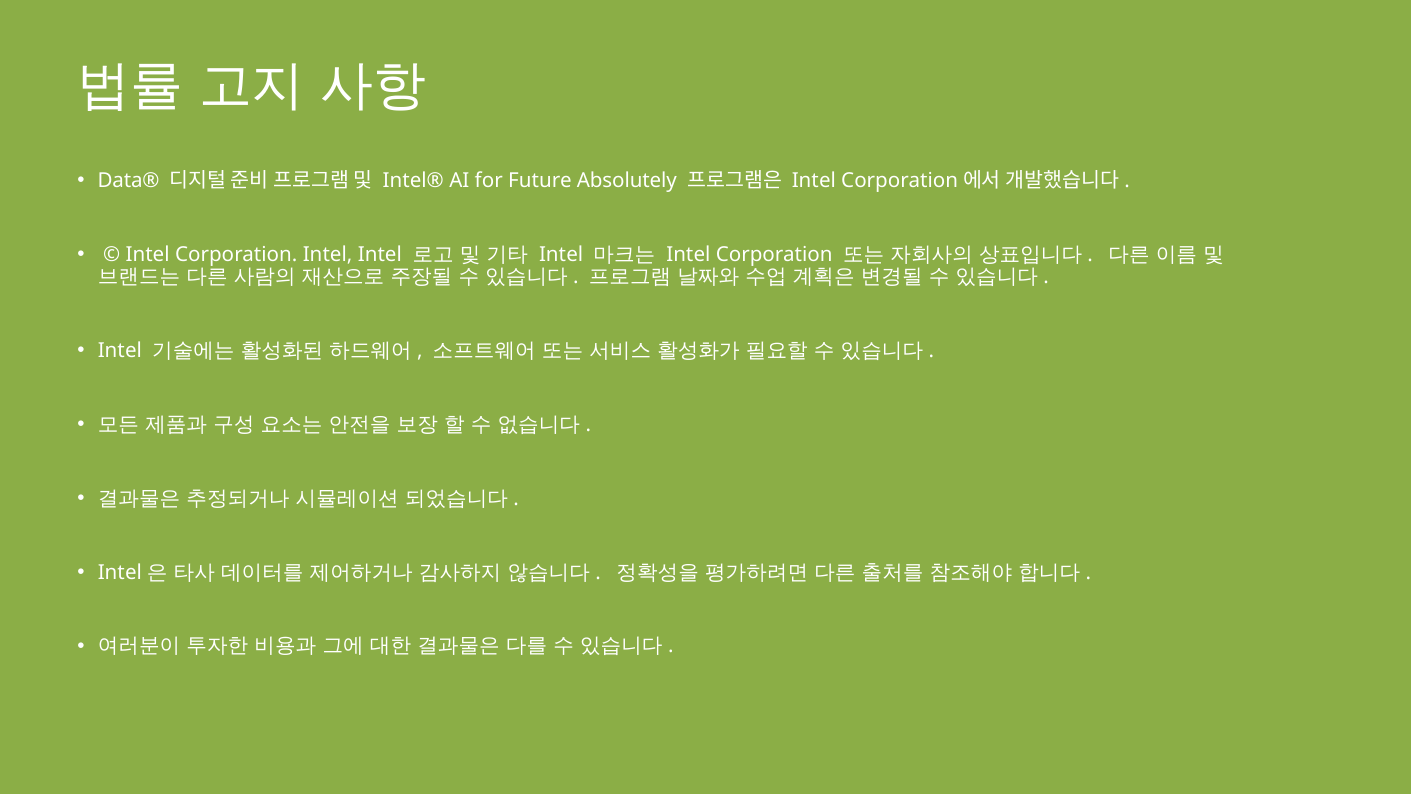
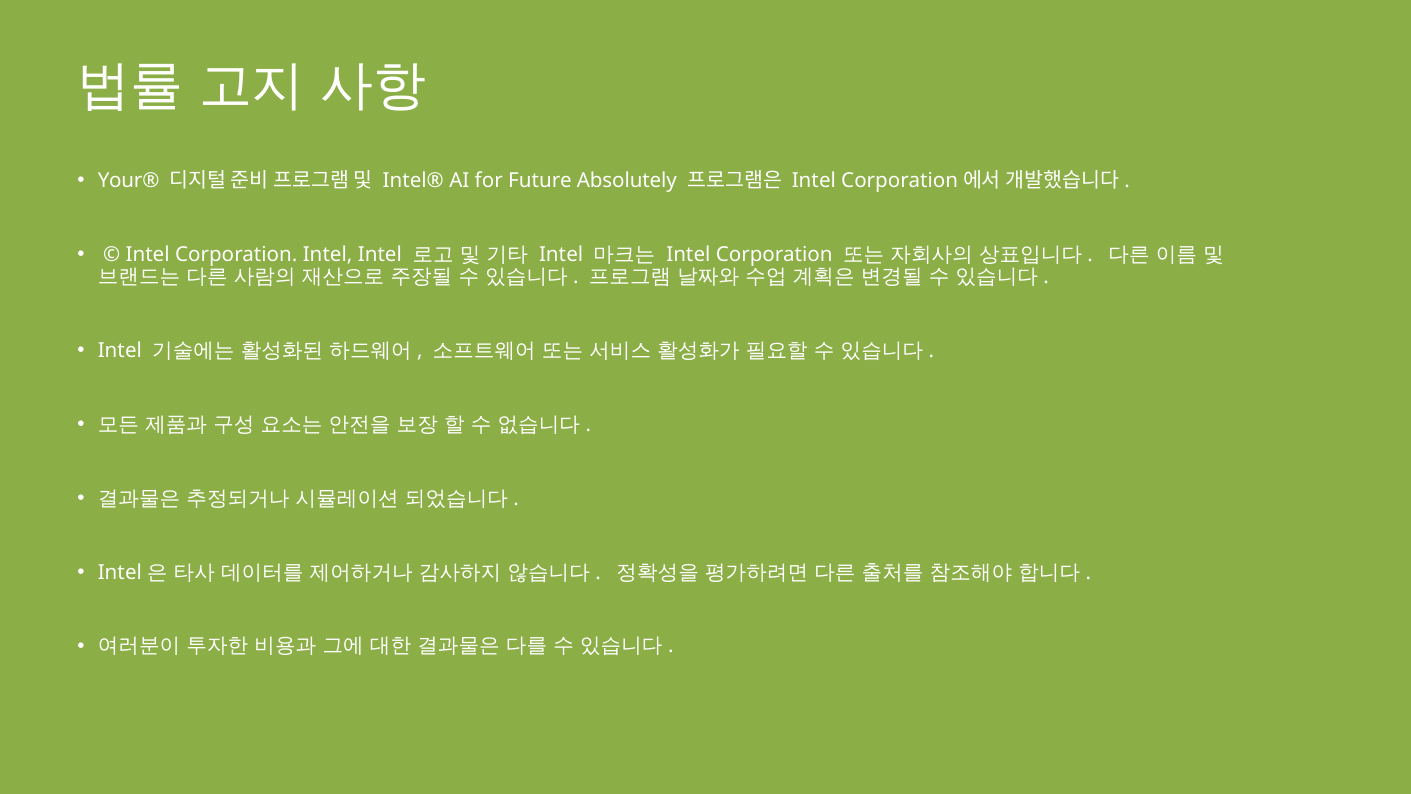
Data®: Data® -> Your®
